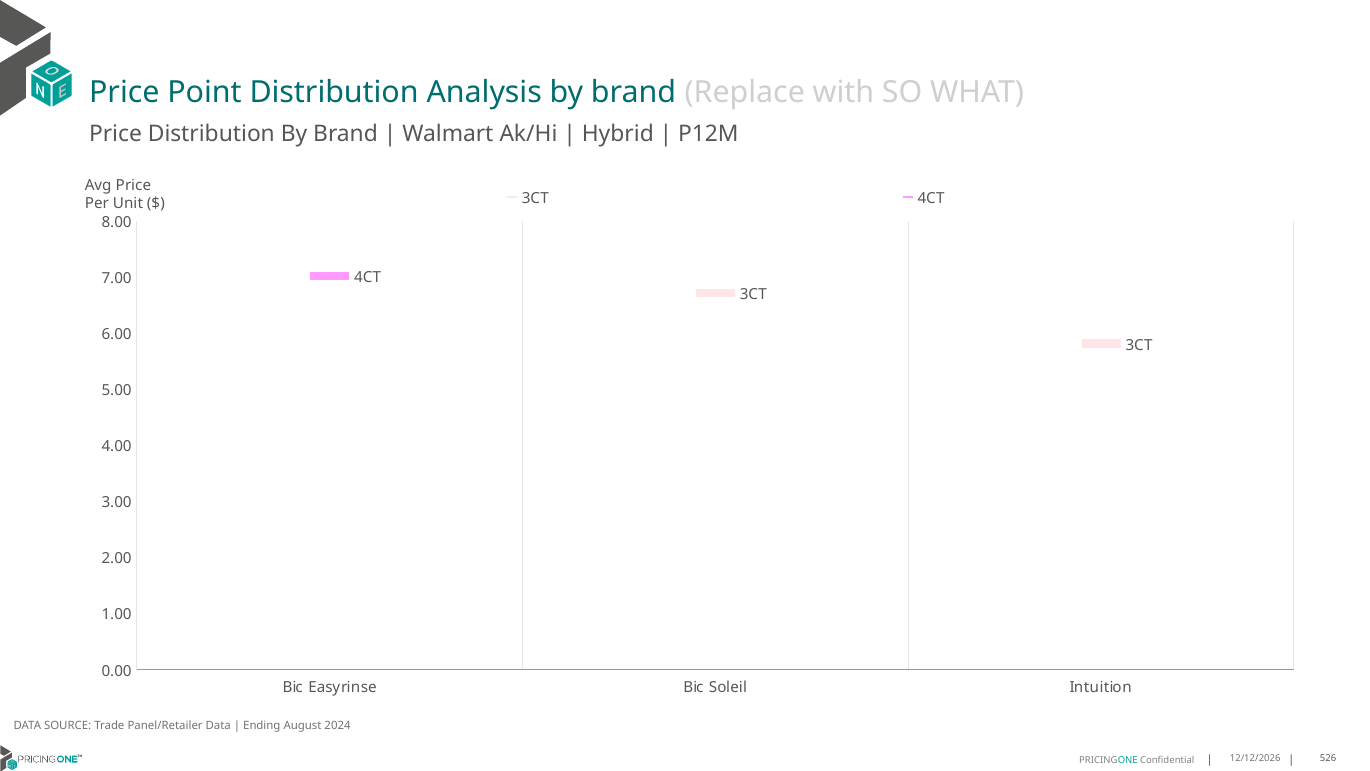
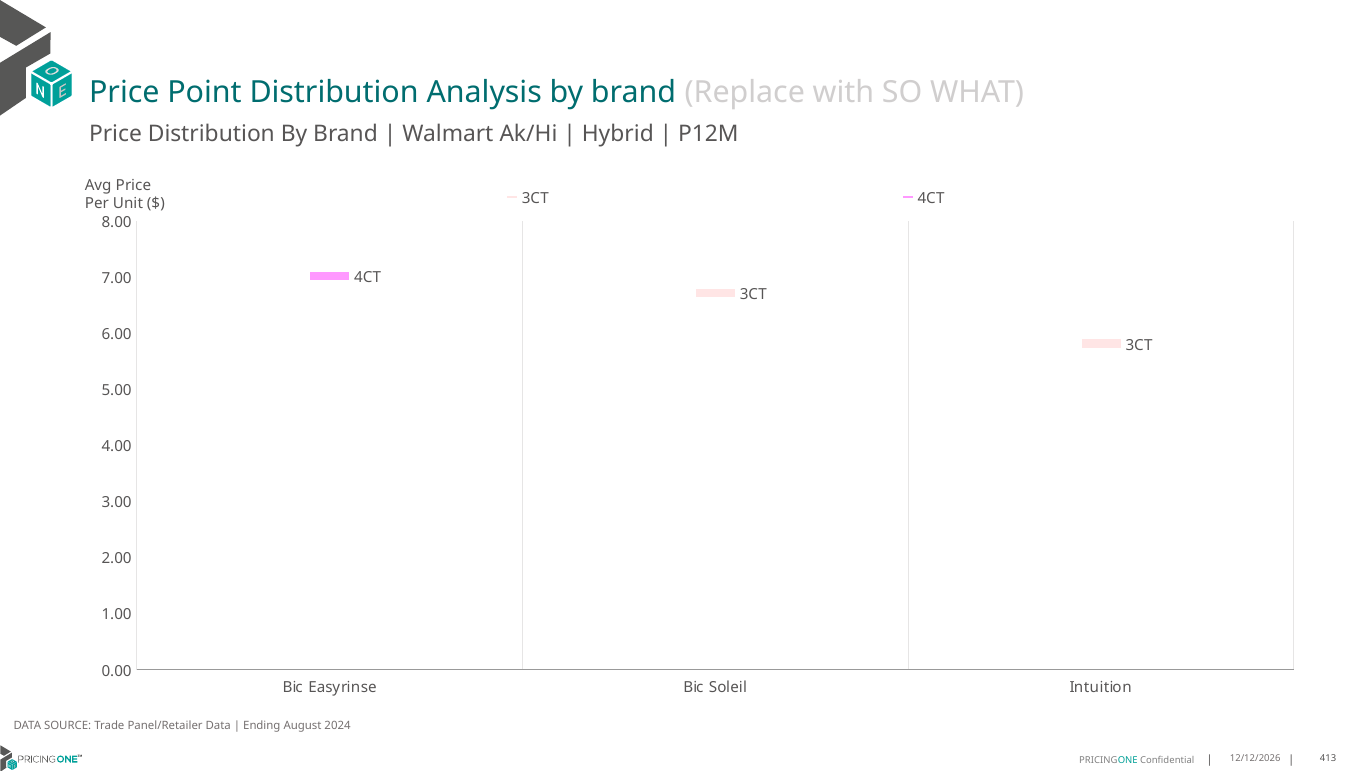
526: 526 -> 413
